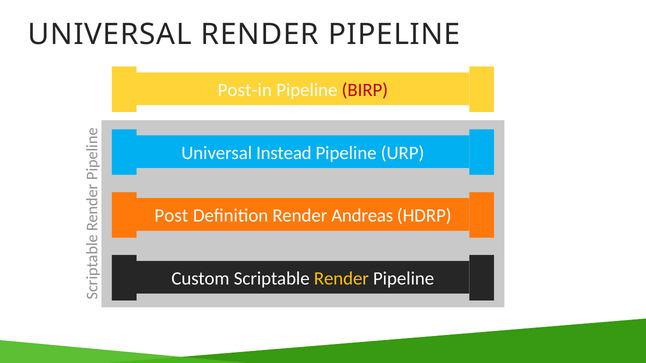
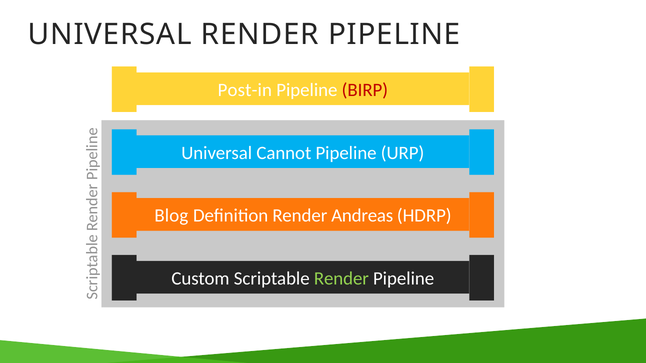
Instead: Instead -> Cannot
Post: Post -> Blog
Render at (341, 279) colour: yellow -> light green
